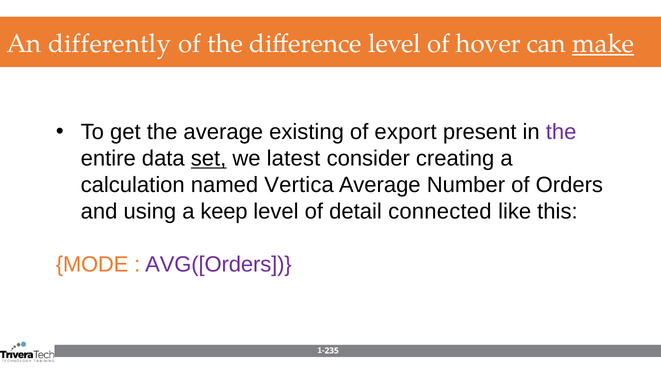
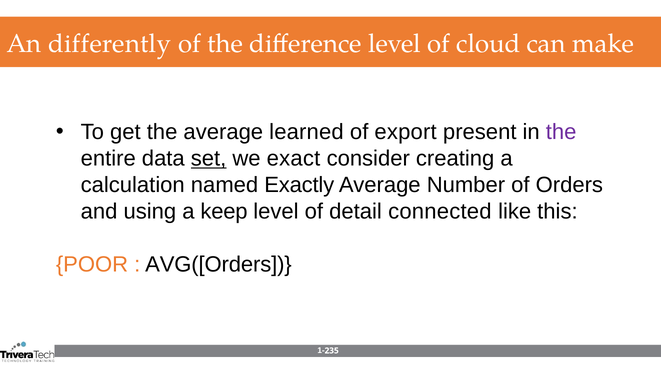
hover: hover -> cloud
make underline: present -> none
existing: existing -> learned
latest: latest -> exact
Vertica: Vertica -> Exactly
MODE: MODE -> POOR
AVG([Orders colour: purple -> black
